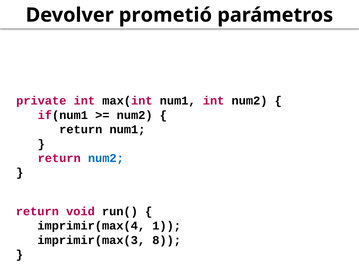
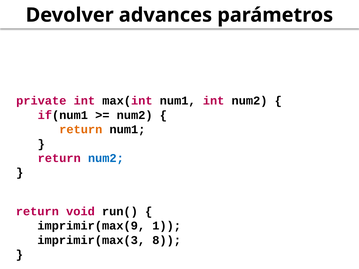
prometió: prometió -> advances
return at (81, 130) colour: black -> orange
imprimir(max(4: imprimir(max(4 -> imprimir(max(9
